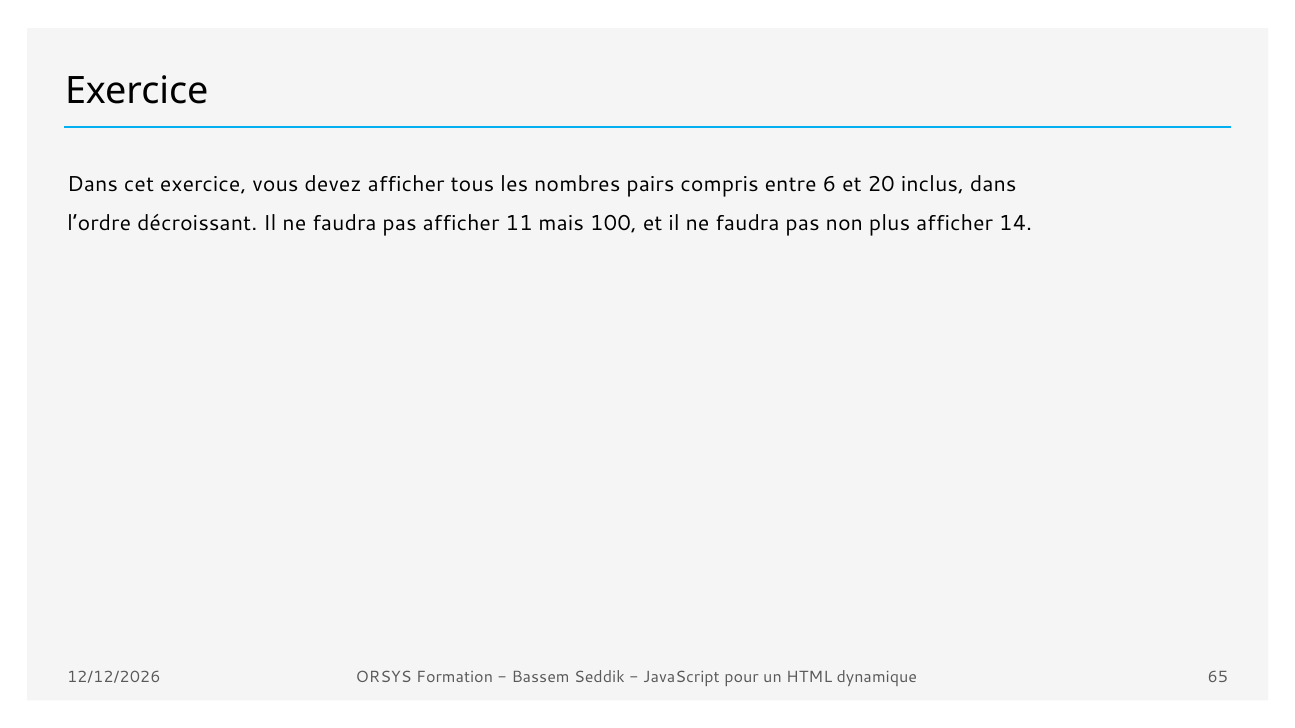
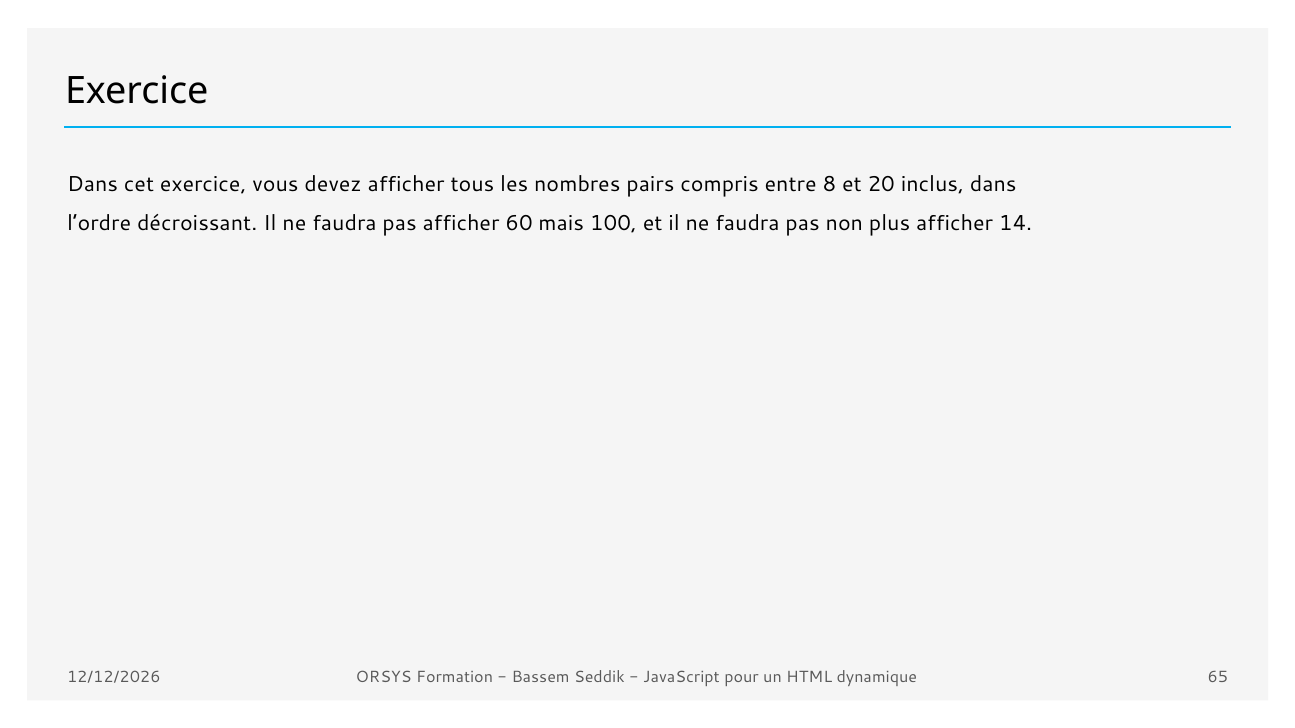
6: 6 -> 8
11: 11 -> 60
